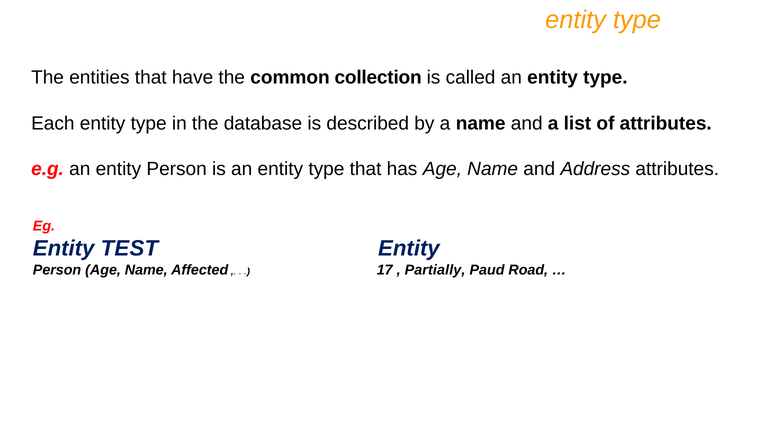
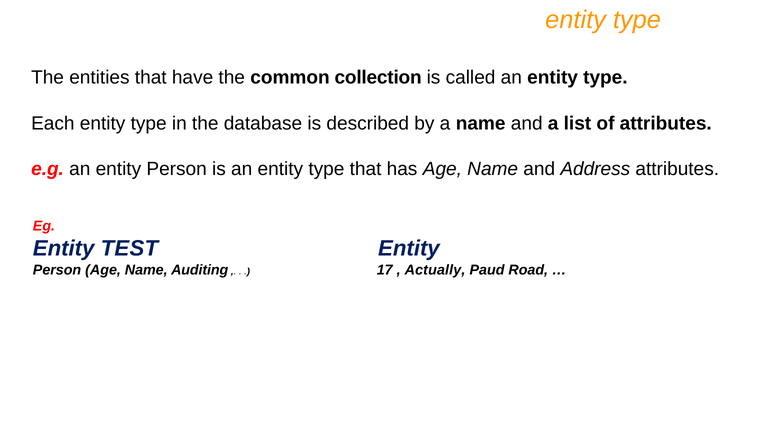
Affected: Affected -> Auditing
Partially: Partially -> Actually
